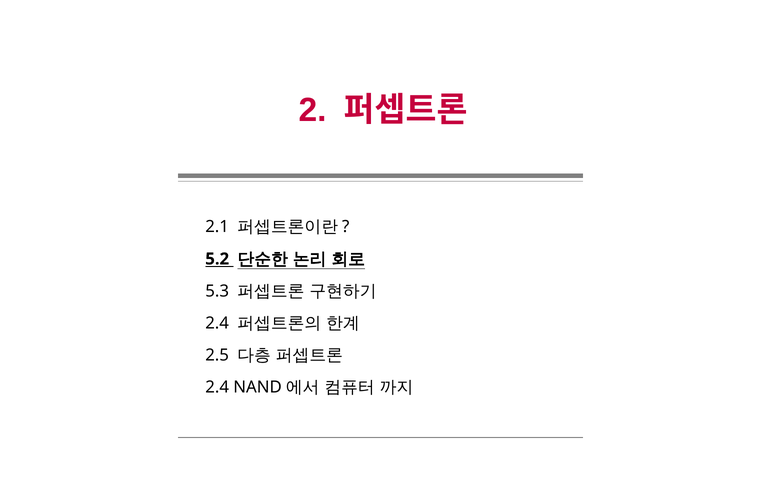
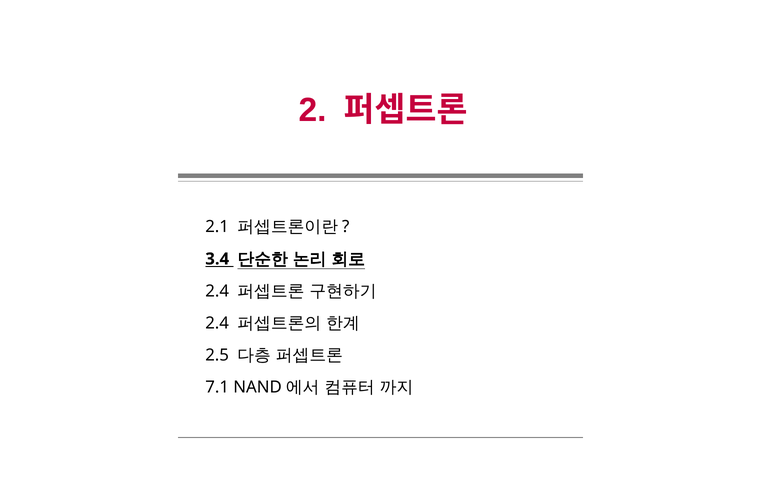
5.2: 5.2 -> 3.4
5.3 at (217, 291): 5.3 -> 2.4
2.4 at (217, 387): 2.4 -> 7.1
